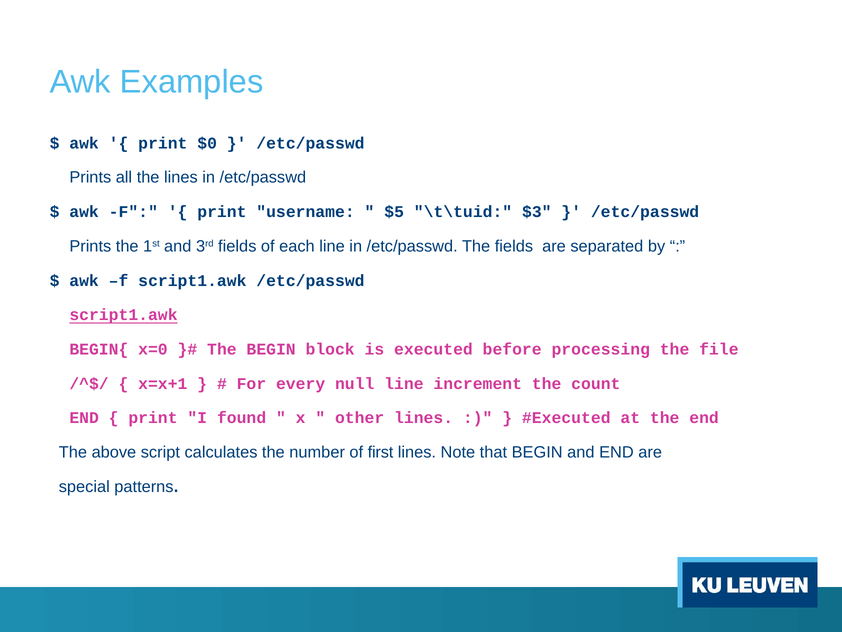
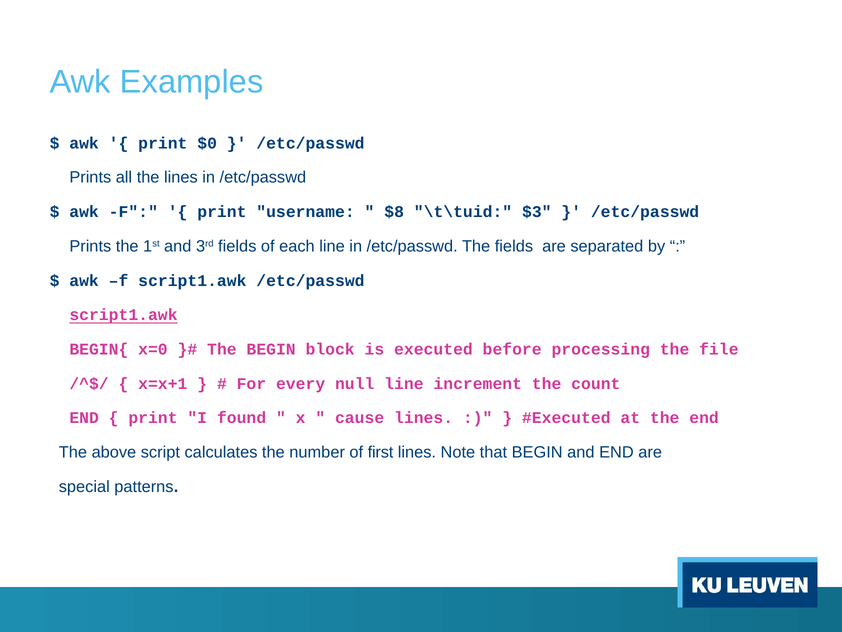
$5: $5 -> $8
other: other -> cause
